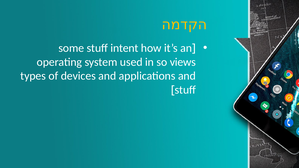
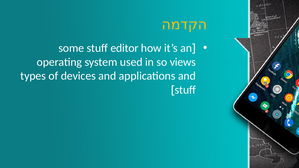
intent: intent -> editor
